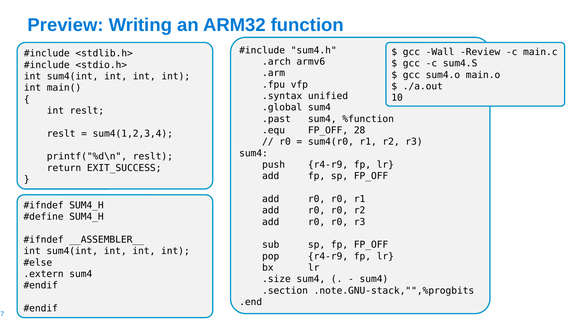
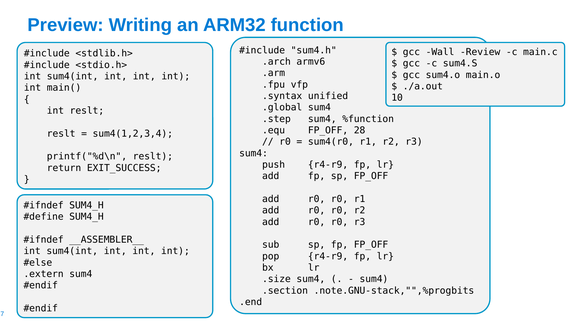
.past: .past -> .step
